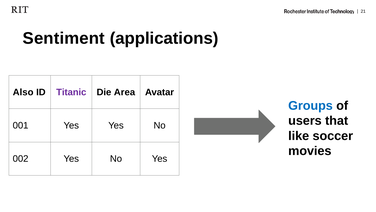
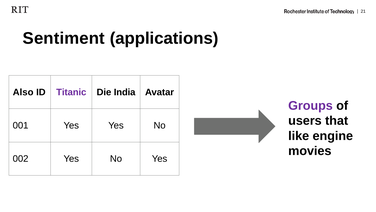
Area: Area -> India
Groups colour: blue -> purple
soccer: soccer -> engine
